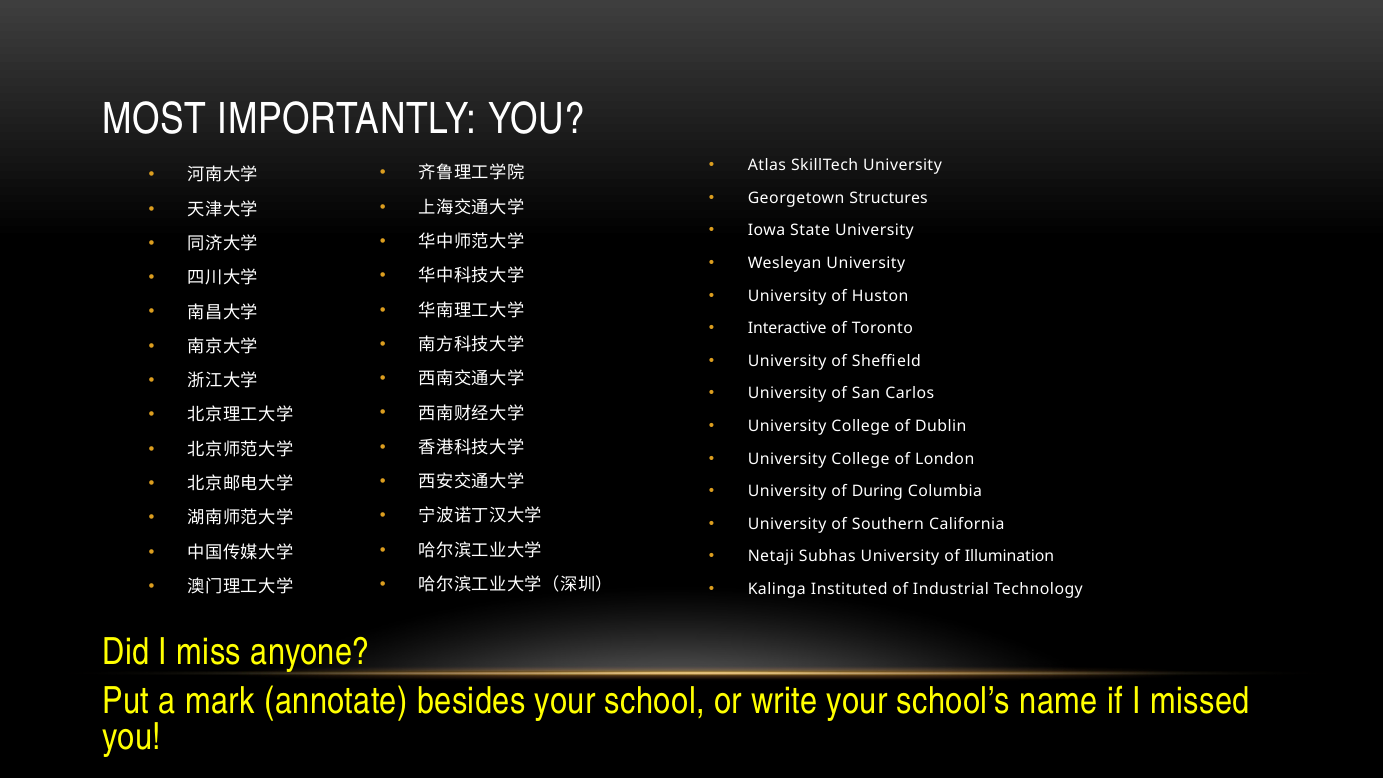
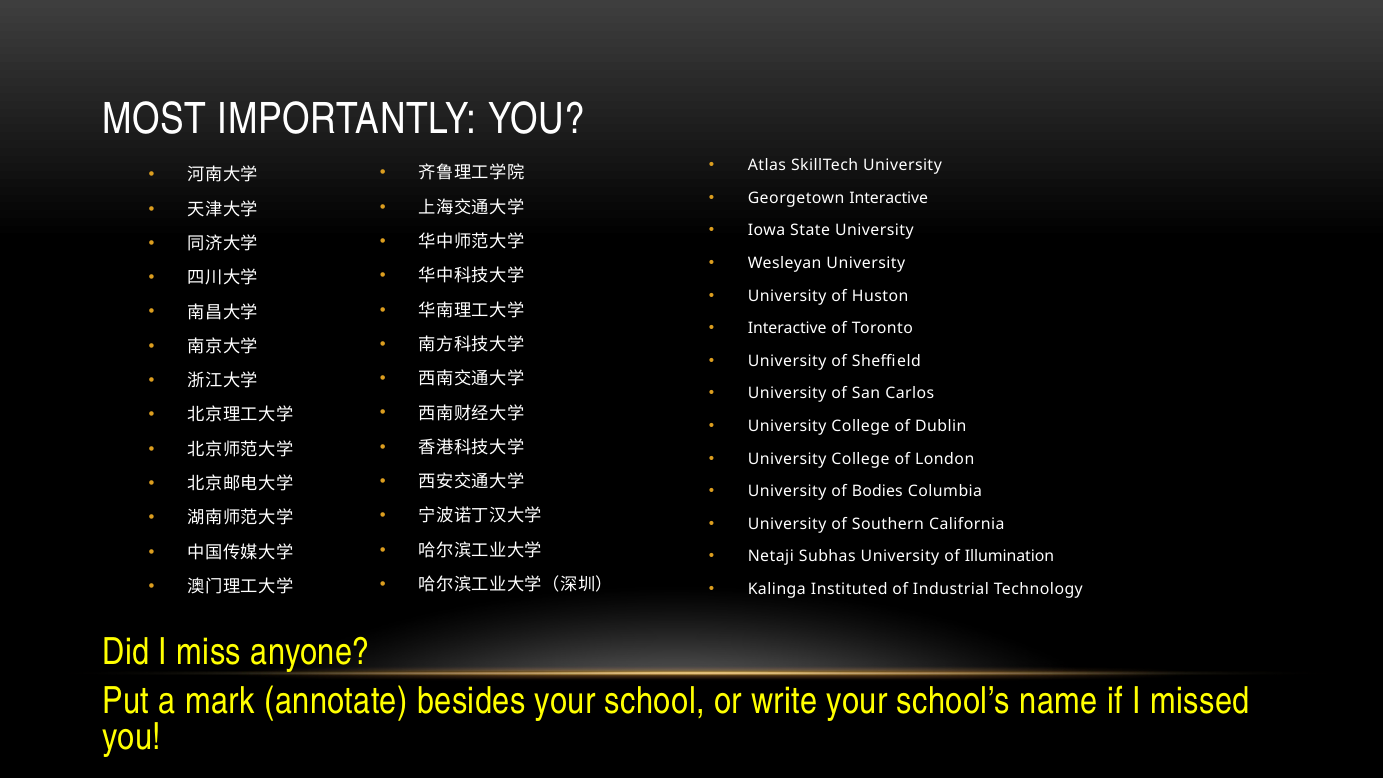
Georgetown Structures: Structures -> Interactive
During: During -> Bodies
